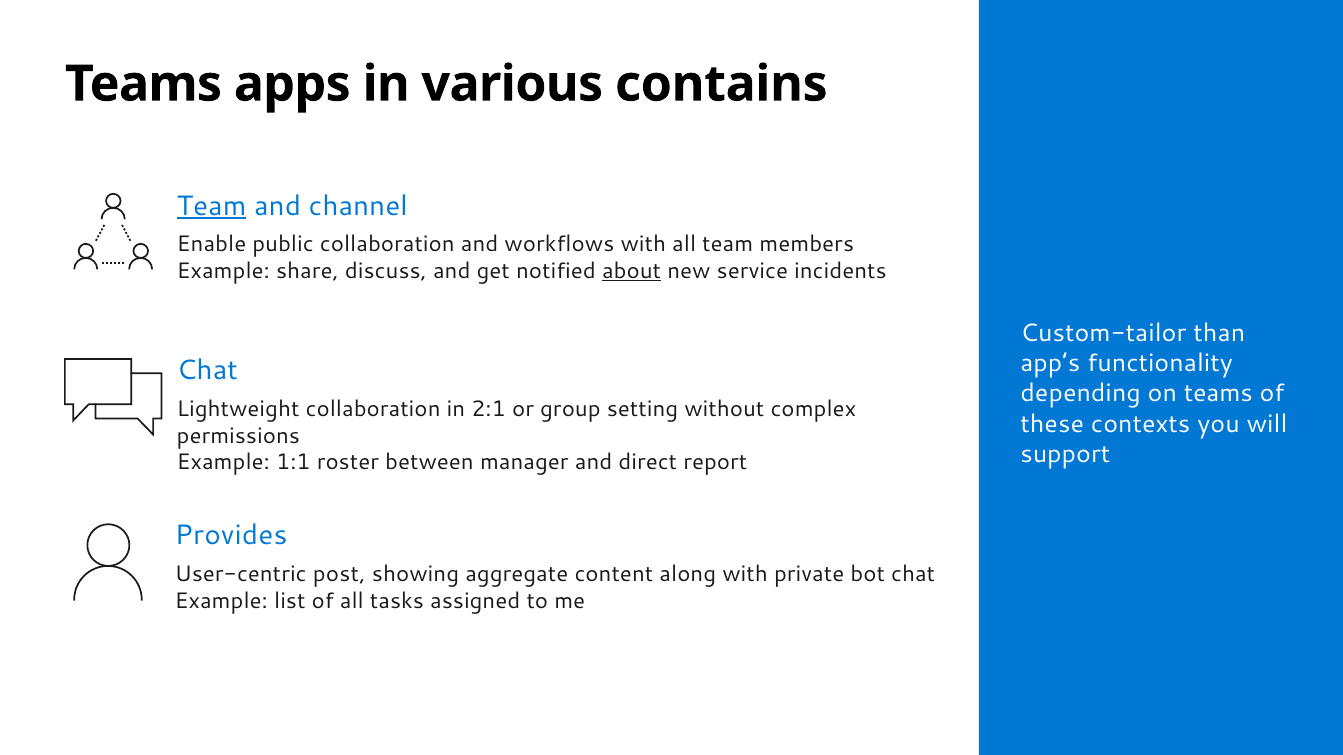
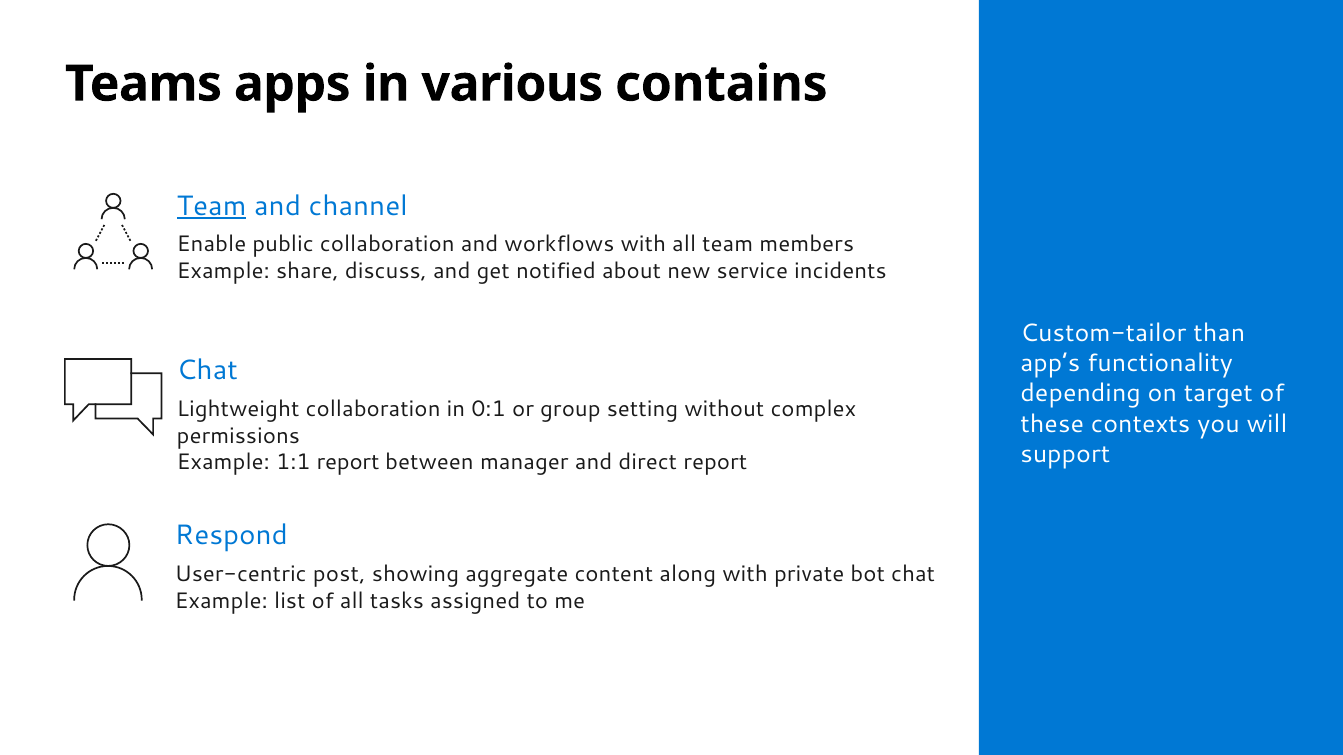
about underline: present -> none
on teams: teams -> target
2:1: 2:1 -> 0:1
1:1 roster: roster -> report
Provides: Provides -> Respond
